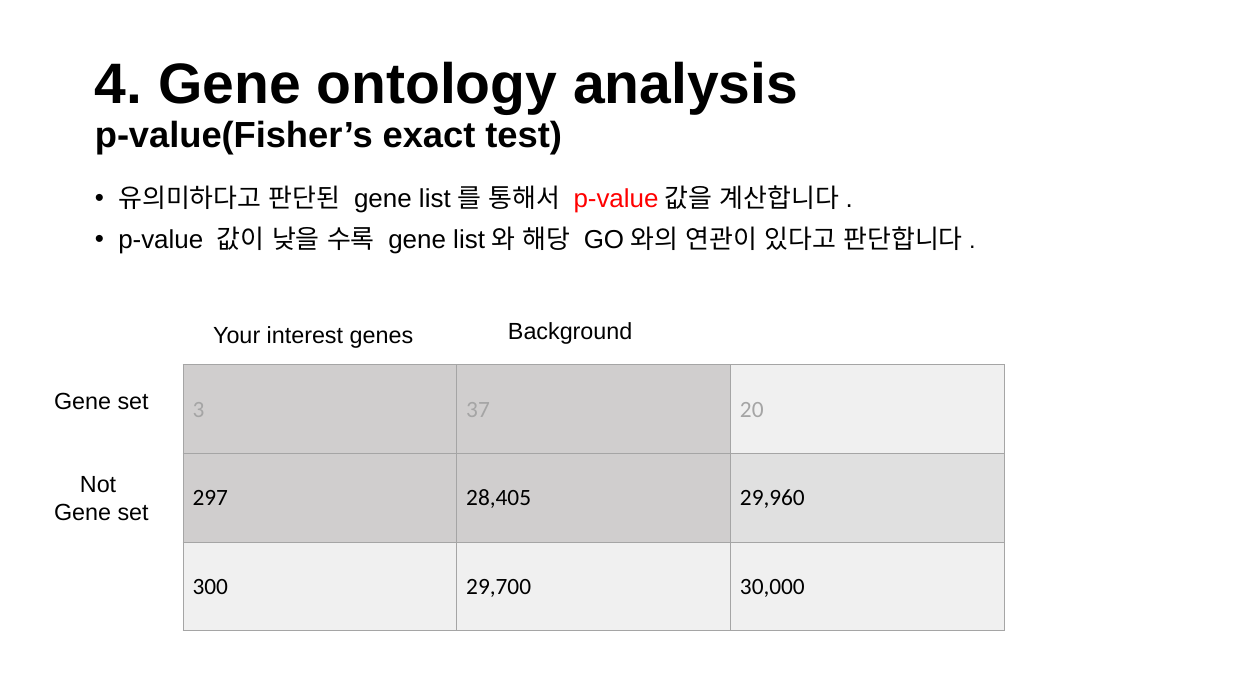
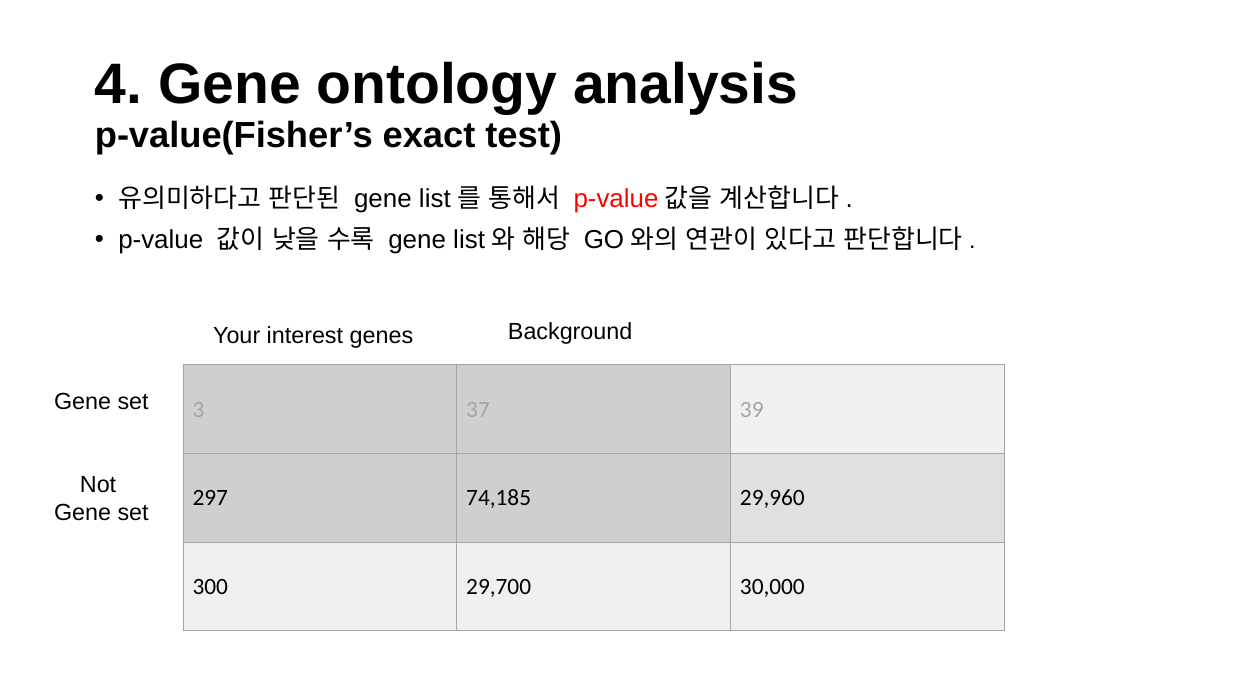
20: 20 -> 39
28,405: 28,405 -> 74,185
